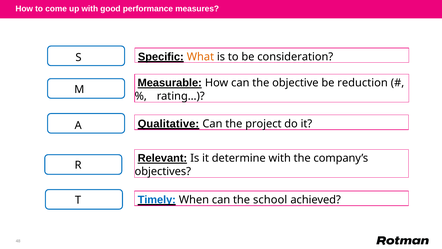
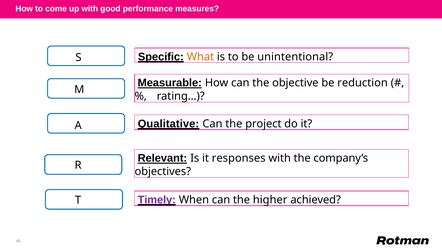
consideration: consideration -> unintentional
determine: determine -> responses
Timely colour: blue -> purple
school: school -> higher
